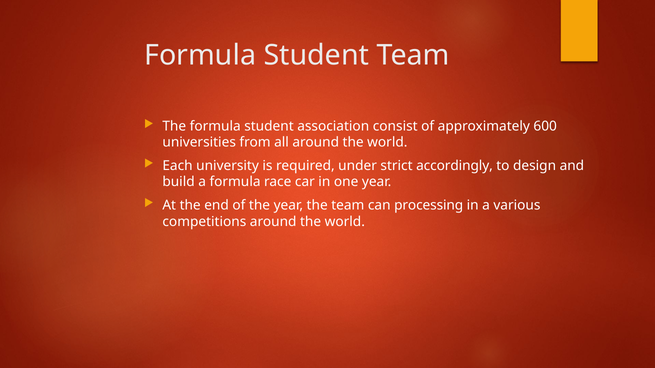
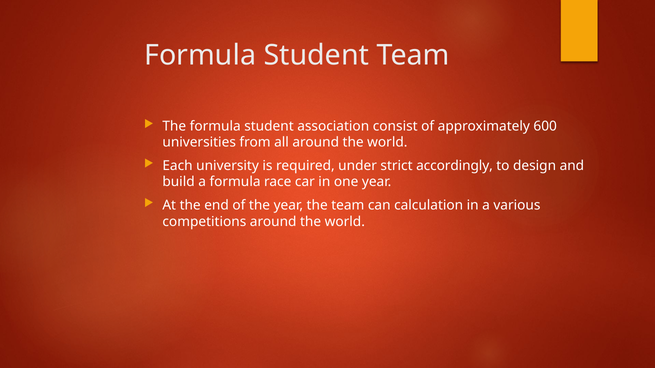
processing: processing -> calculation
